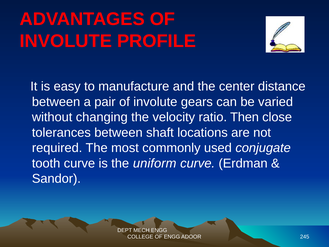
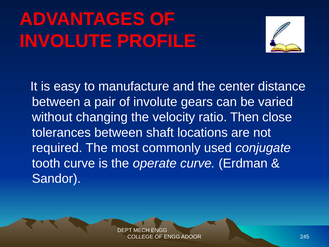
uniform: uniform -> operate
